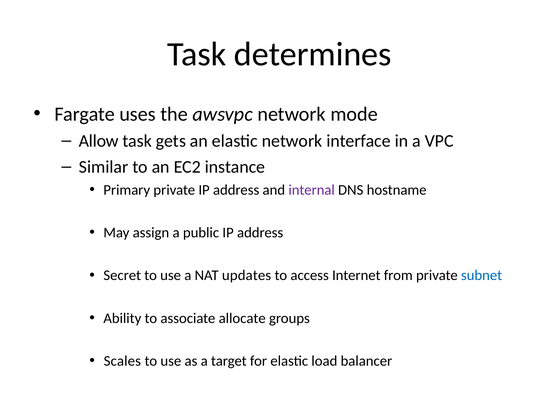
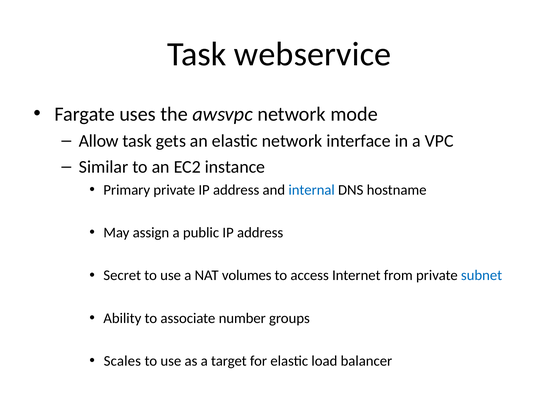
determines: determines -> webservice
internal colour: purple -> blue
updates: updates -> volumes
allocate: allocate -> number
